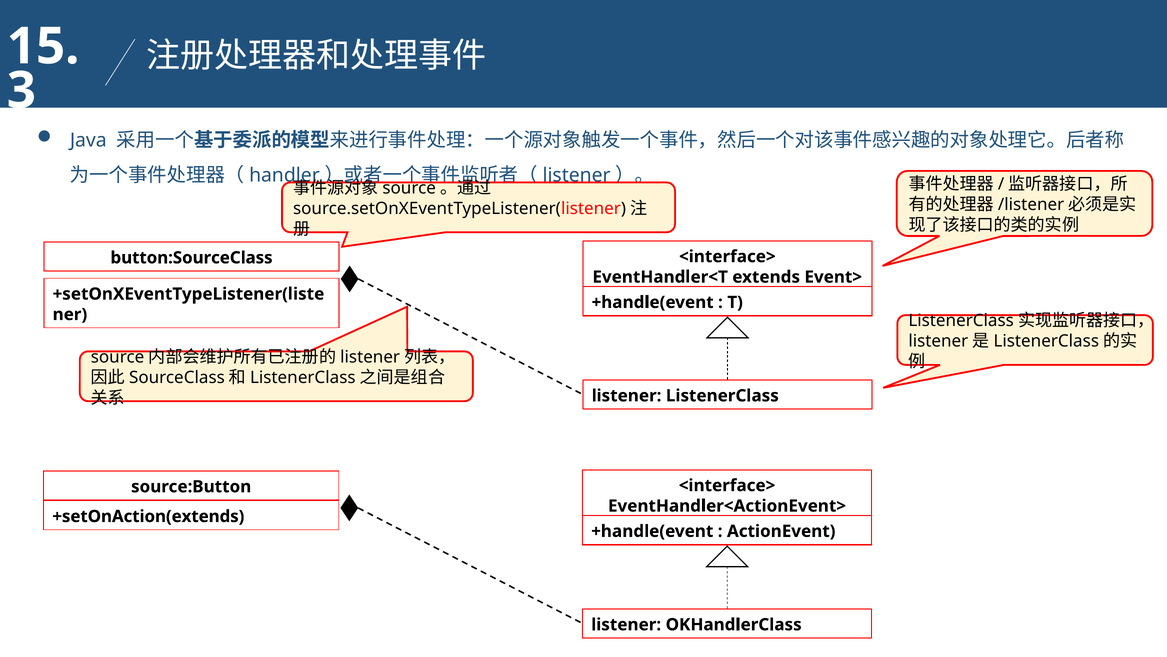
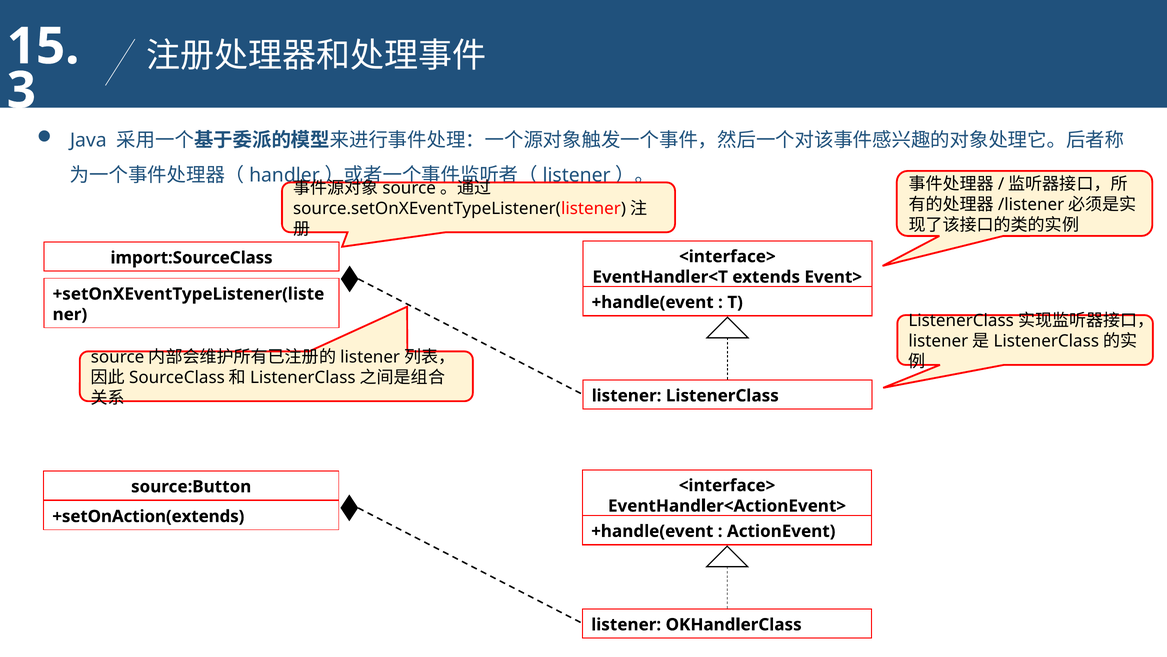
button:SourceClass: button:SourceClass -> import:SourceClass
